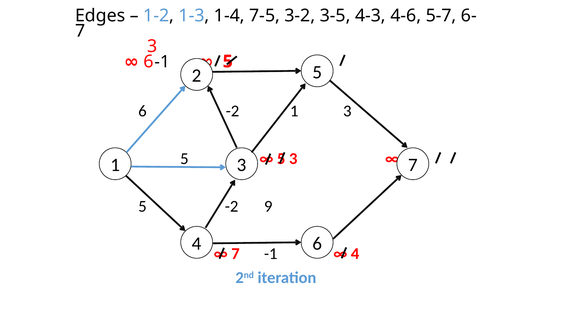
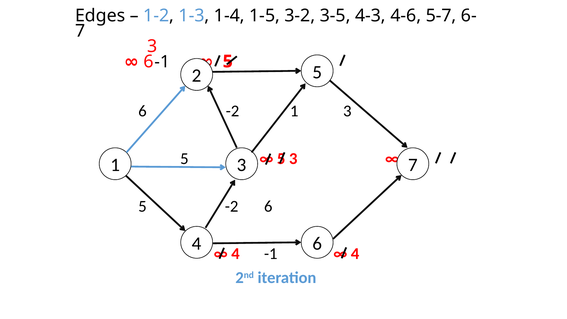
7-5: 7-5 -> 1-5
9 at (268, 206): 9 -> 6
7 at (235, 254): 7 -> 4
